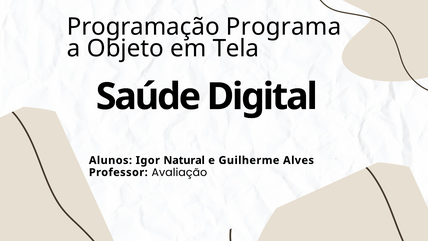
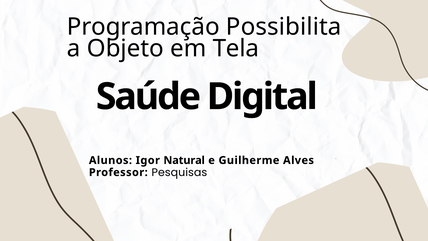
Programa: Programa -> Possibilita
Avaliação: Avaliação -> Pesquisas
